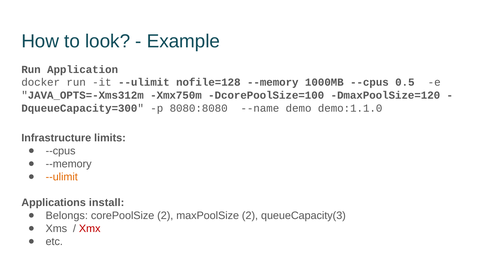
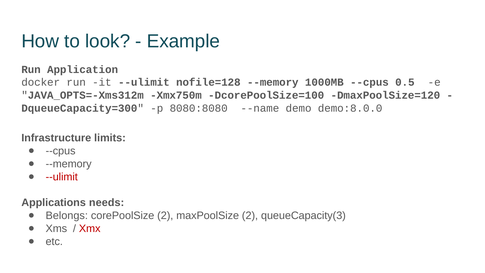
demo:1.1.0: demo:1.1.0 -> demo:8.0.0
--ulimit at (62, 177) colour: orange -> red
install: install -> needs
